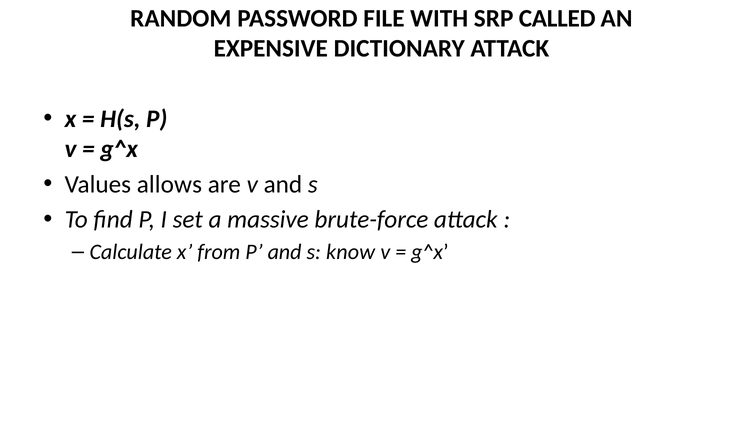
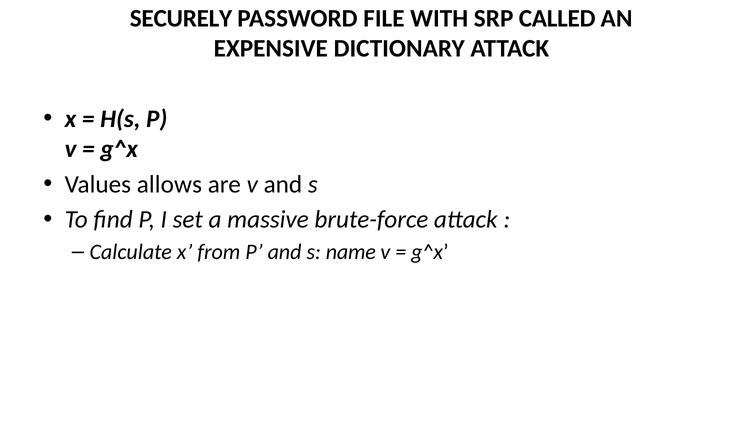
RANDOM: RANDOM -> SECURELY
know: know -> name
